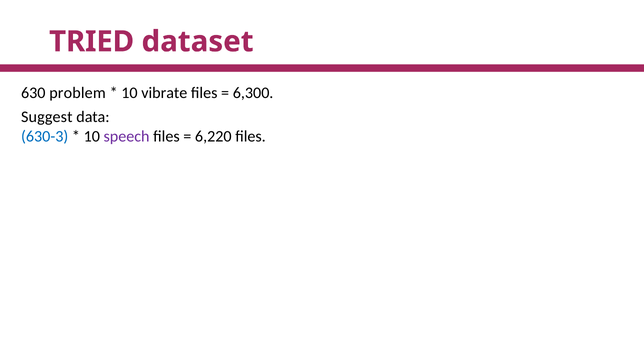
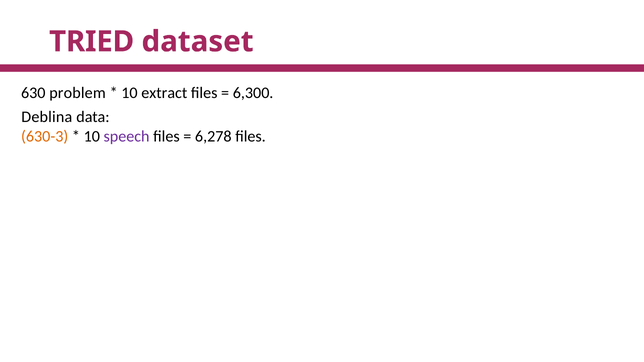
vibrate: vibrate -> extract
Suggest: Suggest -> Deblina
630-3 colour: blue -> orange
6,220: 6,220 -> 6,278
